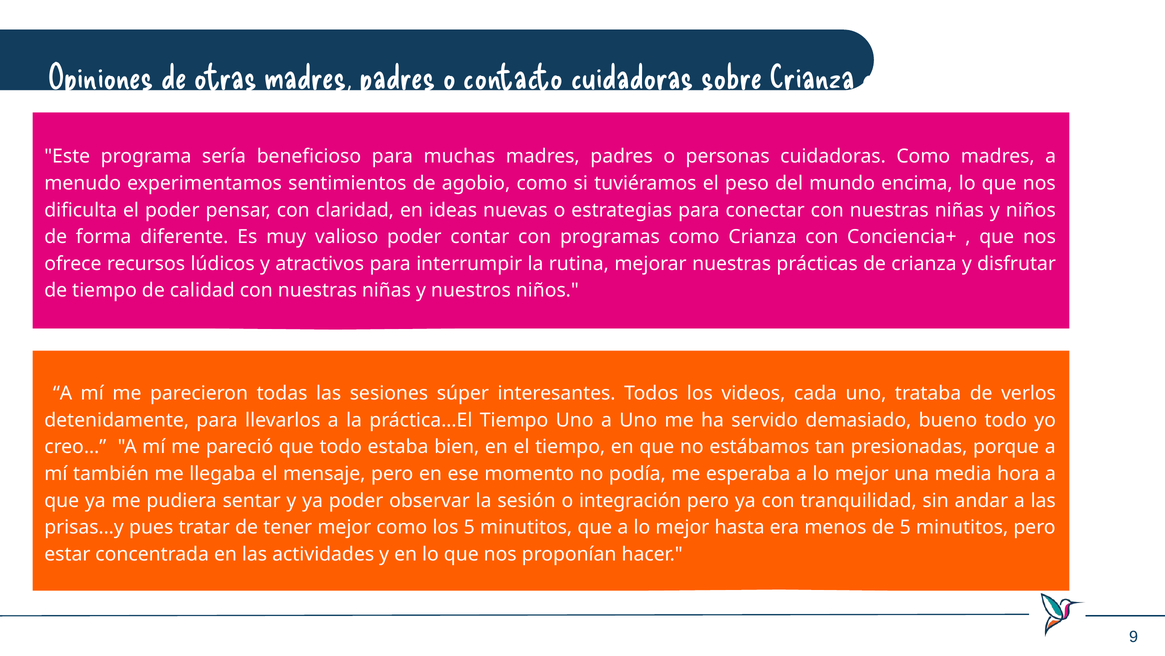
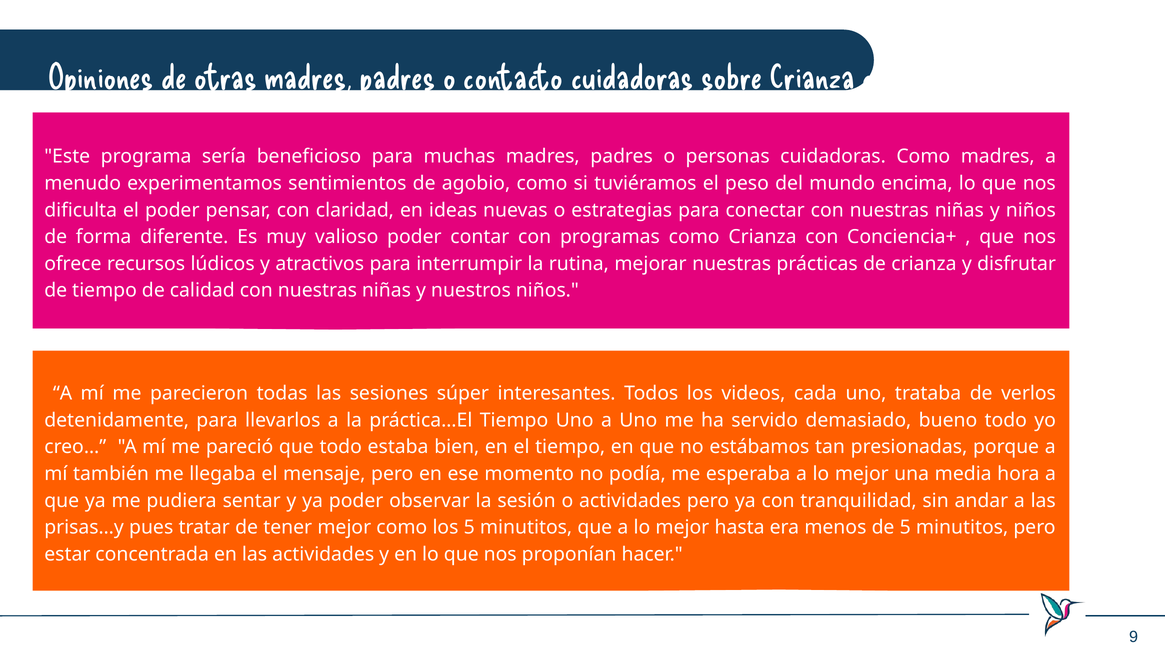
o integración: integración -> actividades
